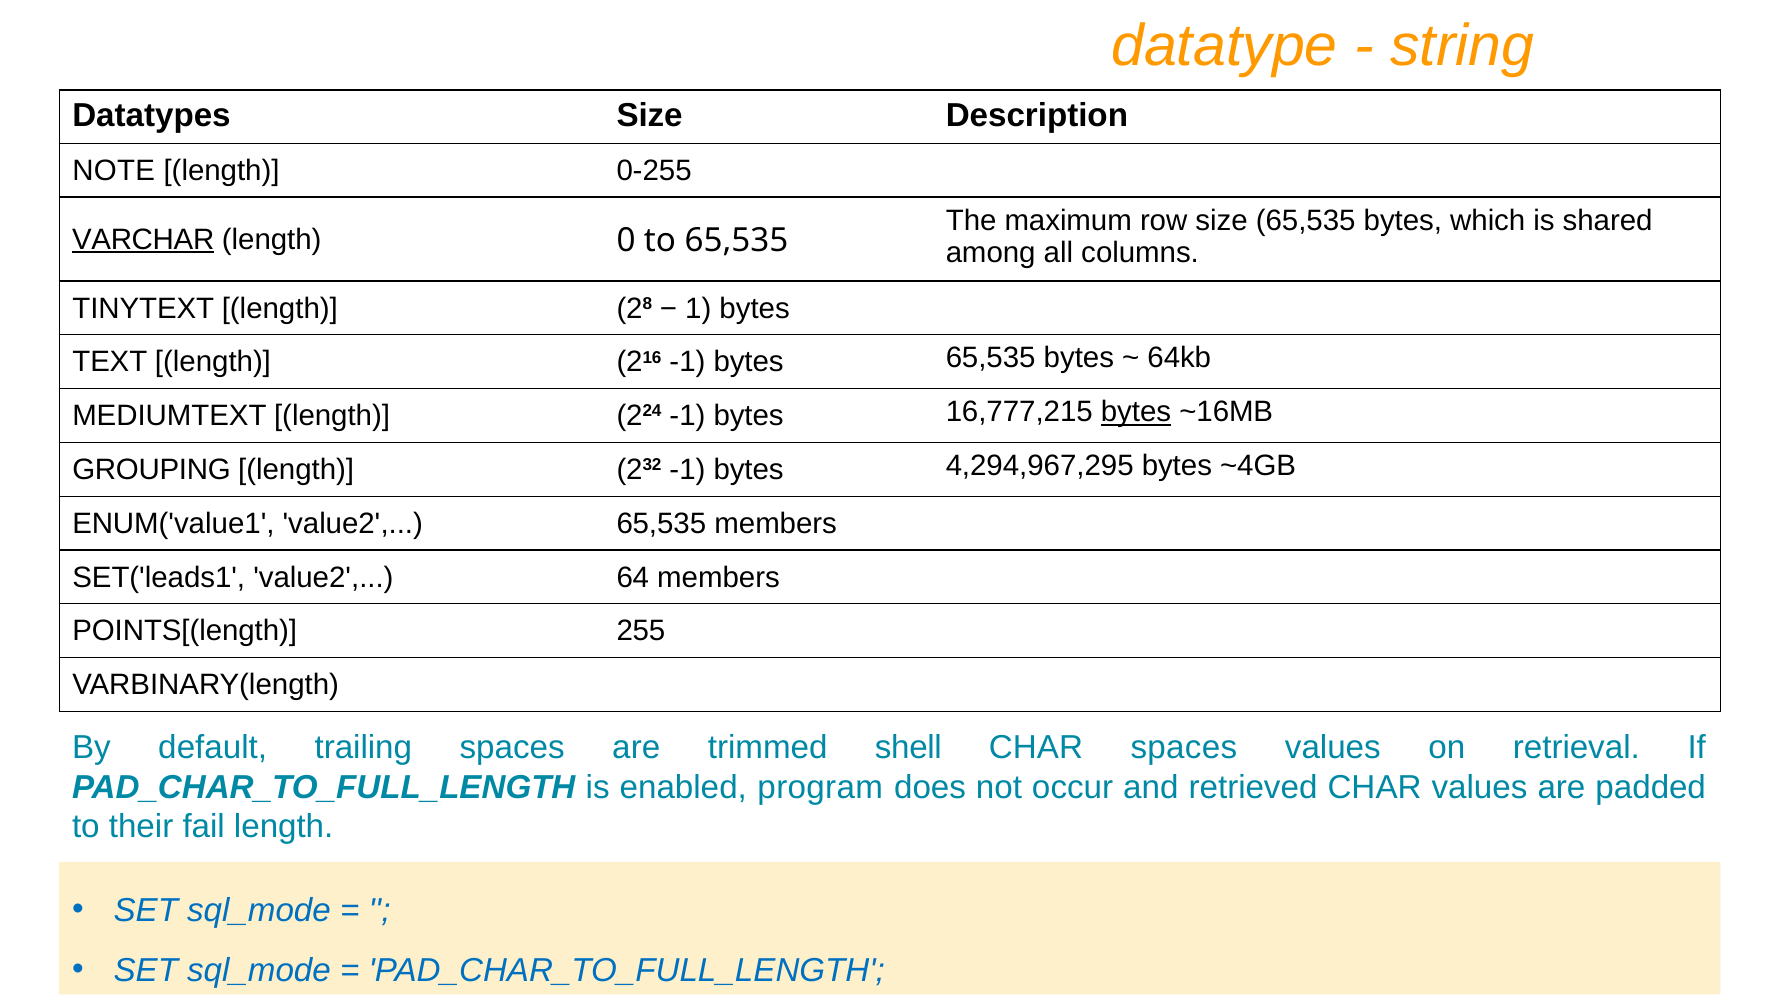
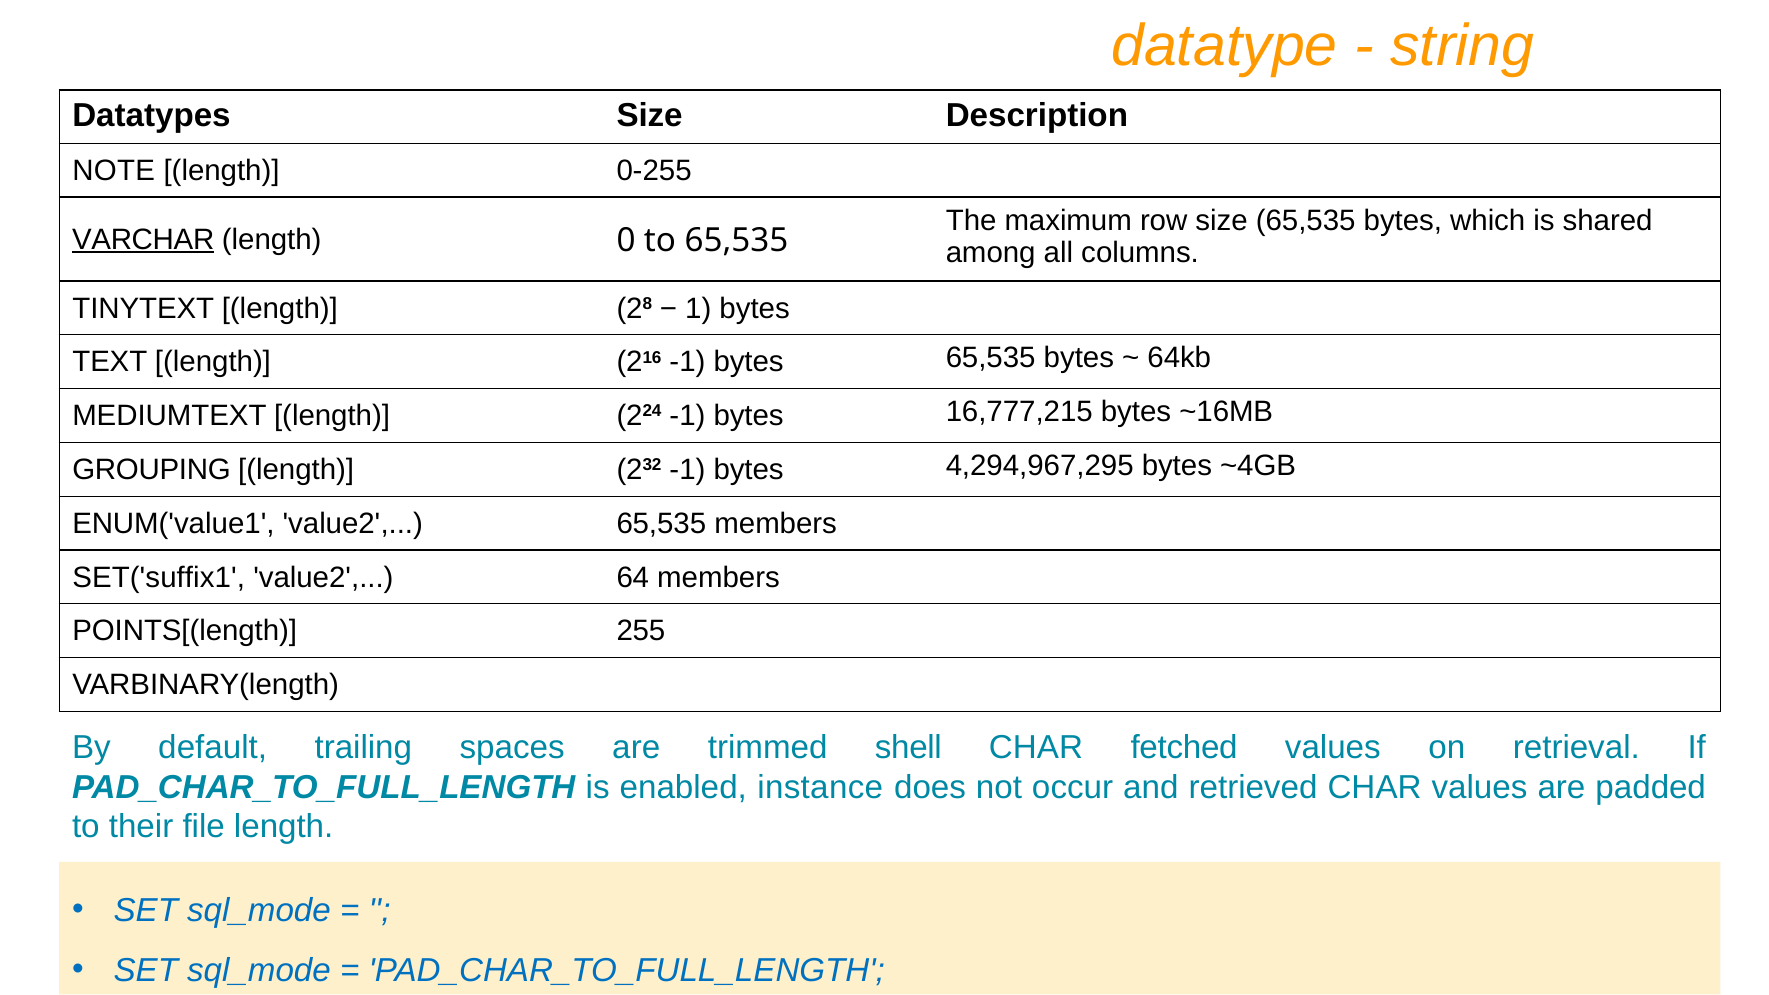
bytes at (1136, 412) underline: present -> none
SET('leads1: SET('leads1 -> SET('suffix1
CHAR spaces: spaces -> fetched
program: program -> instance
fail: fail -> file
